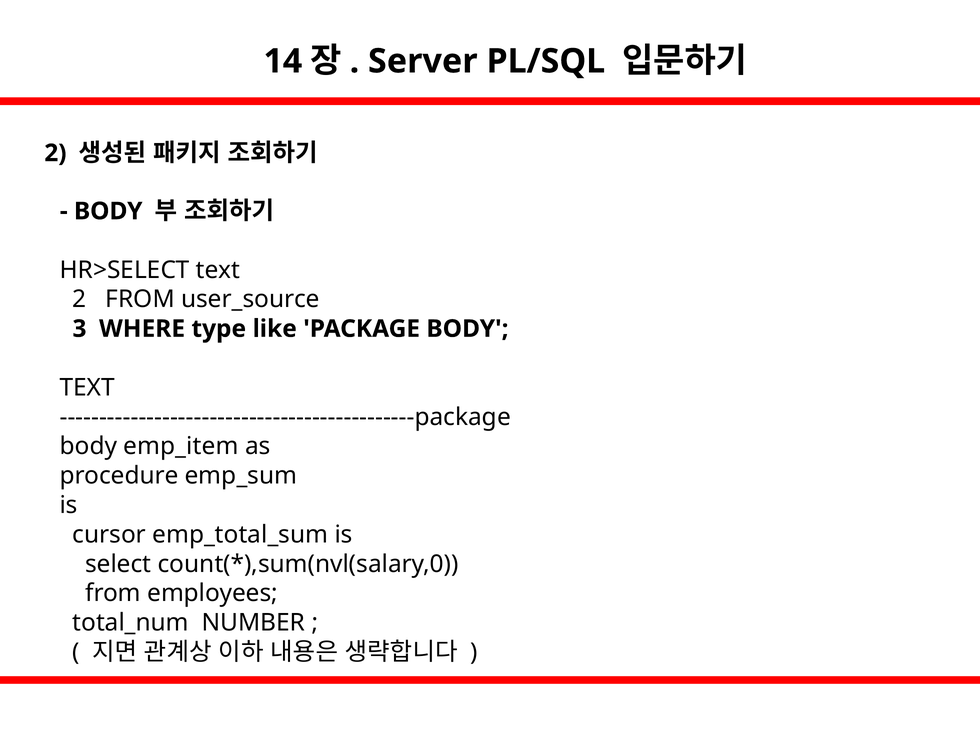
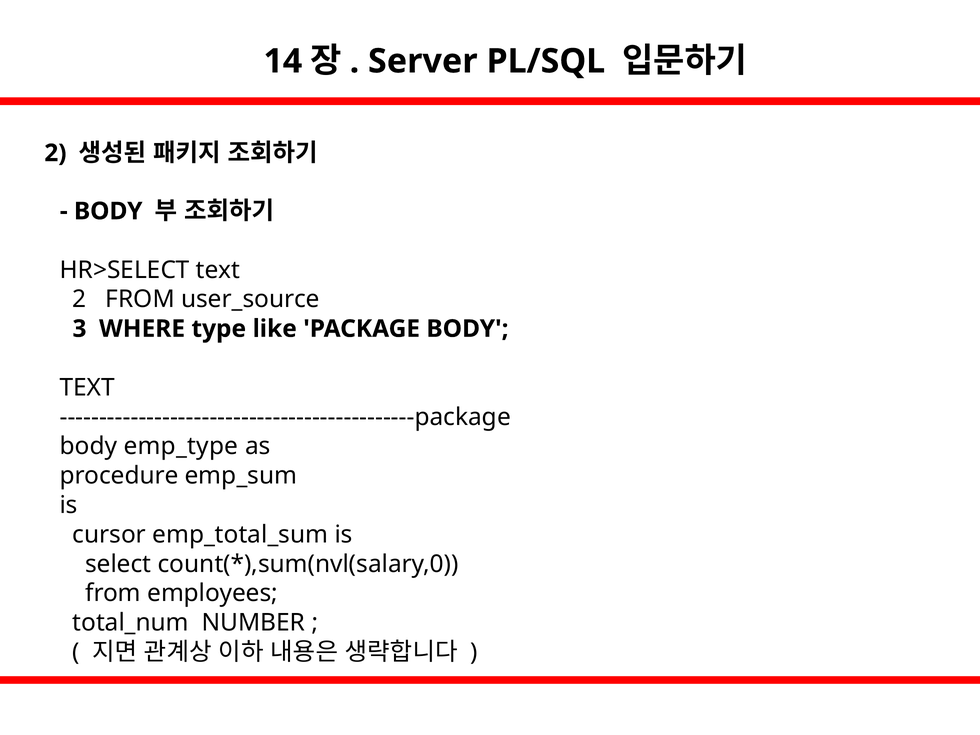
emp_item: emp_item -> emp_type
